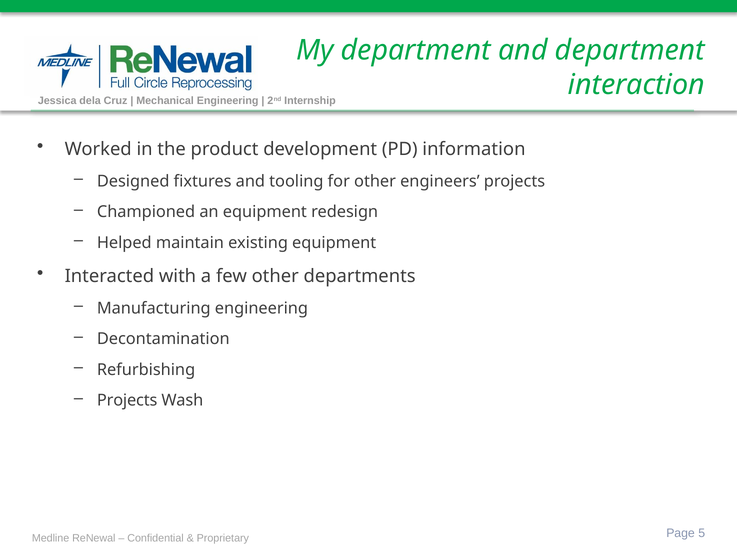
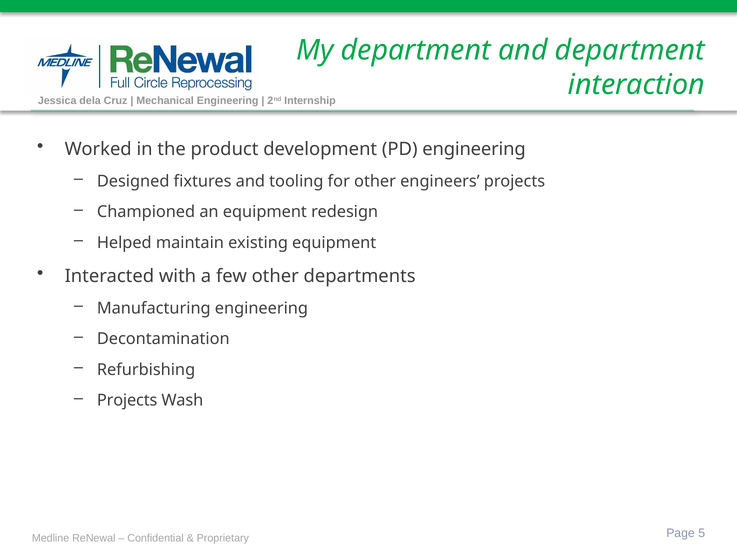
PD information: information -> engineering
